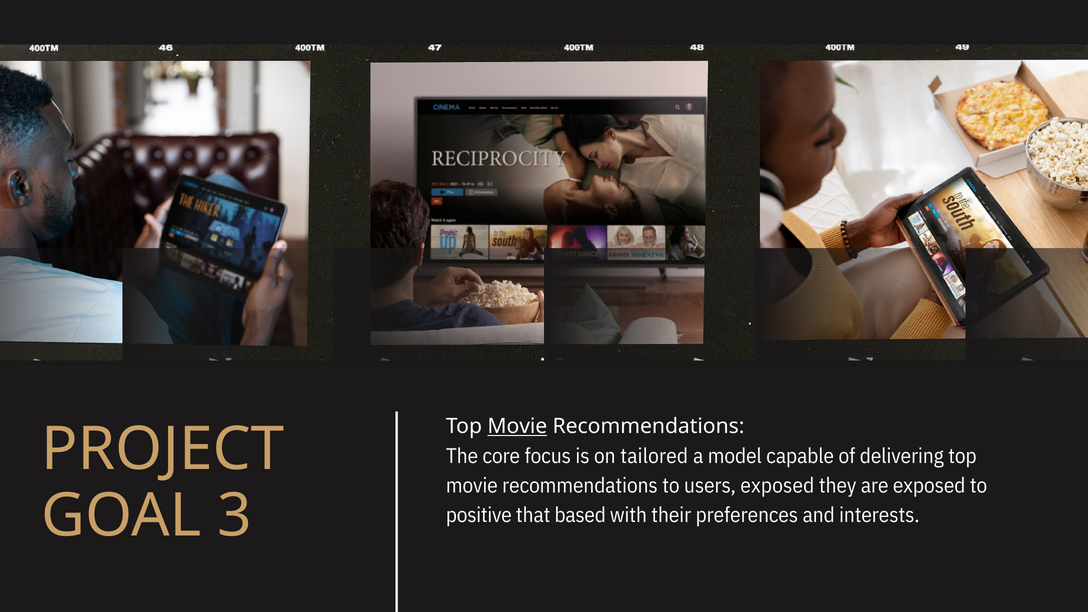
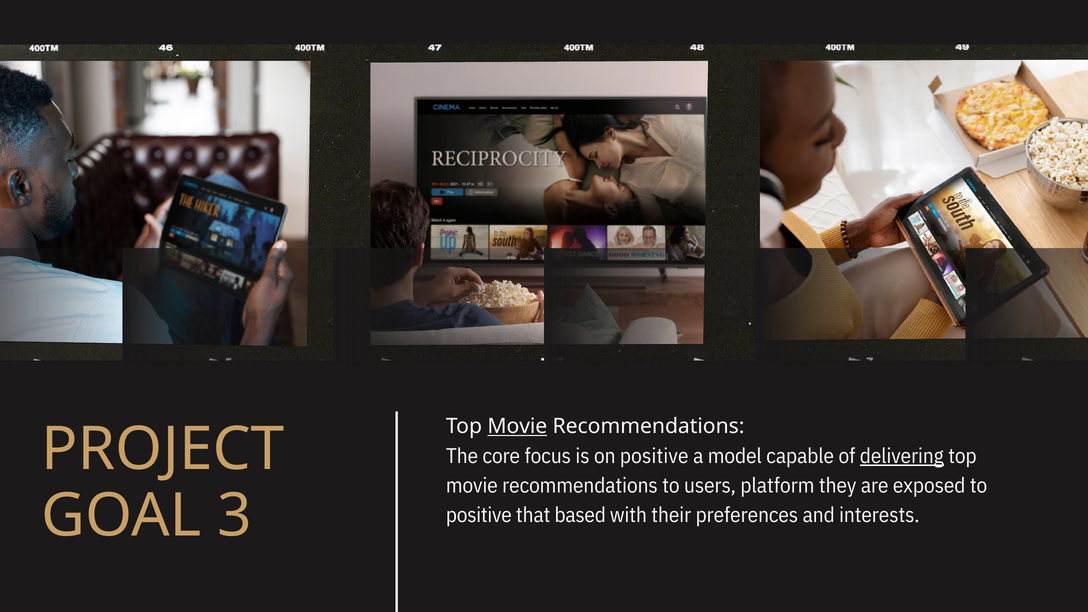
on tailored: tailored -> positive
delivering underline: none -> present
users exposed: exposed -> platform
